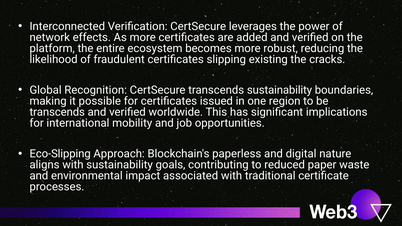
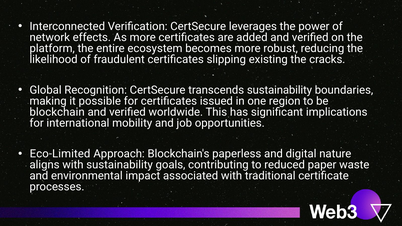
transcends at (57, 112): transcends -> blockchain
Eco-Slipping: Eco-Slipping -> Eco-Limited
